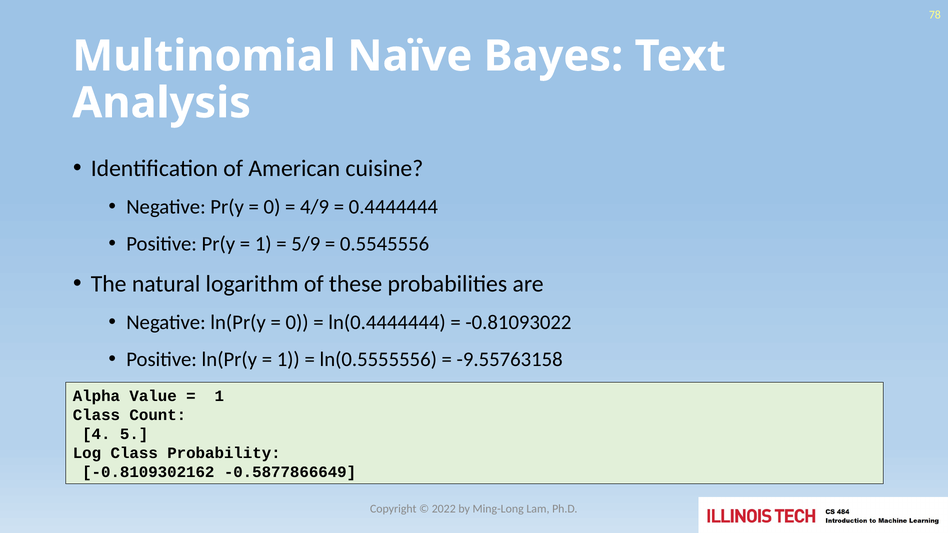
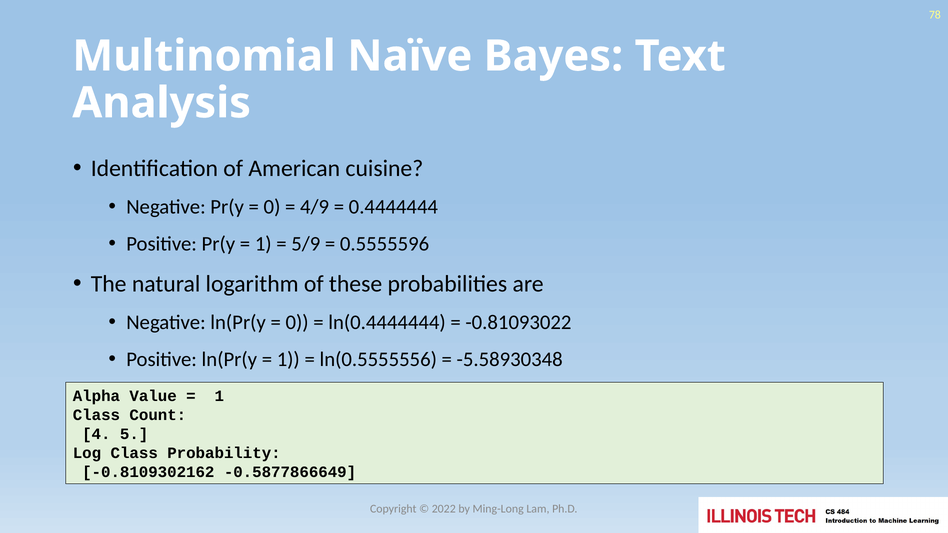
0.5545556: 0.5545556 -> 0.5555596
-9.55763158: -9.55763158 -> -5.58930348
